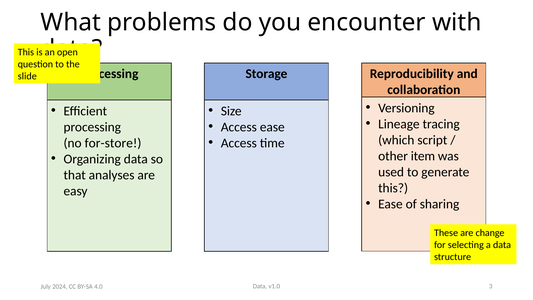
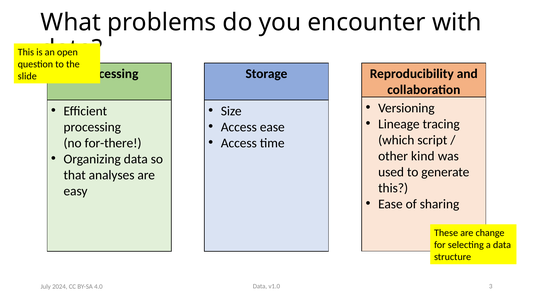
for-store: for-store -> for-there
item: item -> kind
